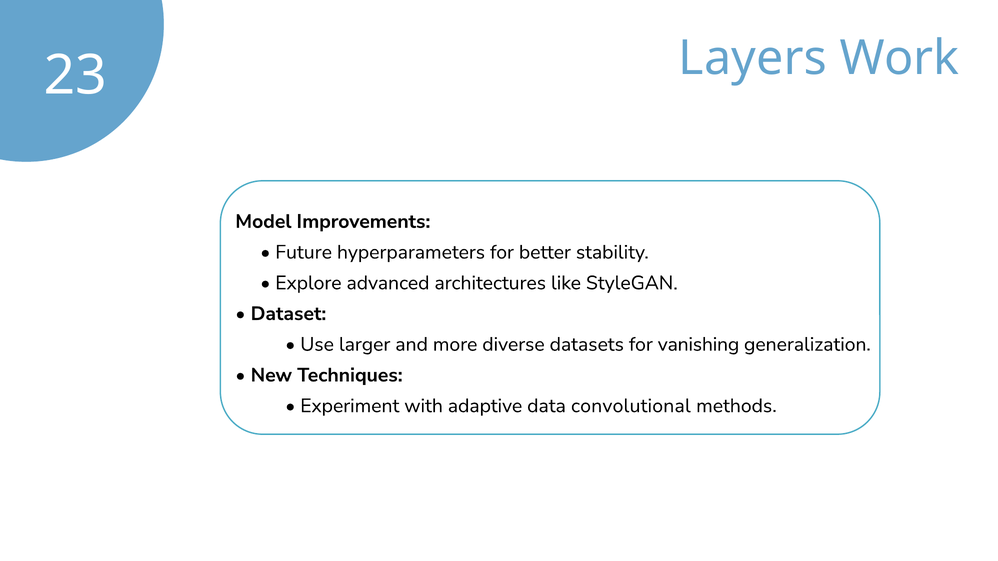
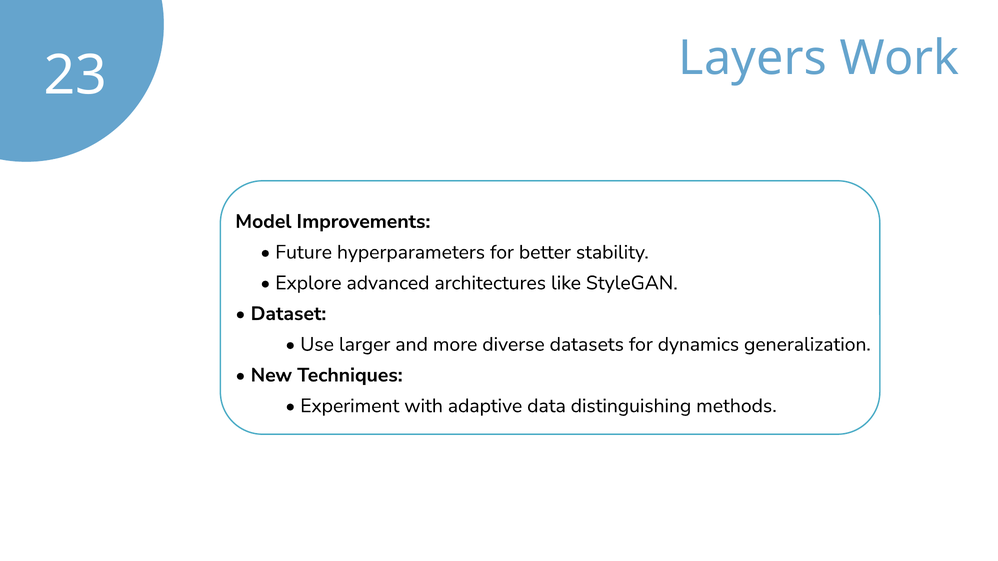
vanishing: vanishing -> dynamics
convolutional: convolutional -> distinguishing
